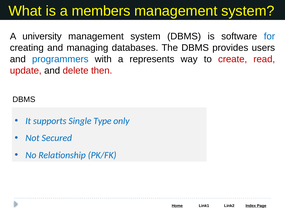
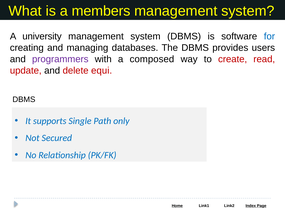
programmers colour: blue -> purple
represents: represents -> composed
then: then -> equi
Type: Type -> Path
